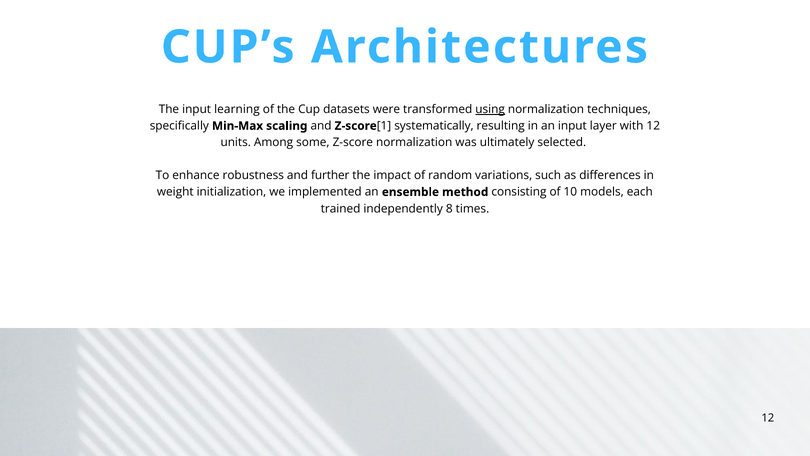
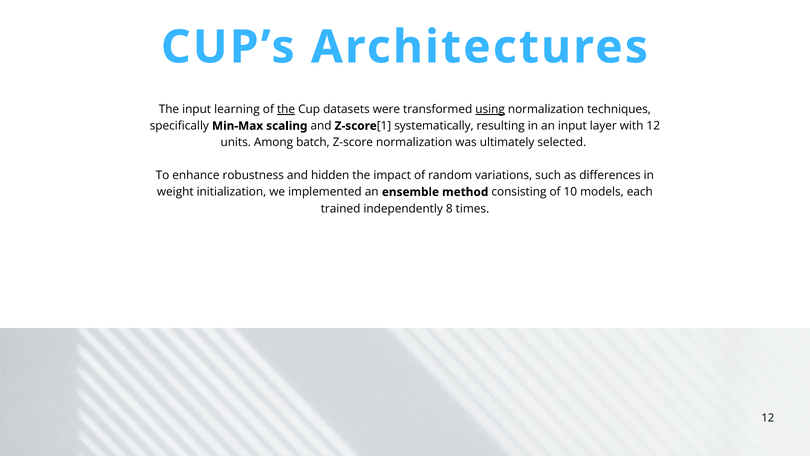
the at (286, 109) underline: none -> present
some: some -> batch
further: further -> hidden
